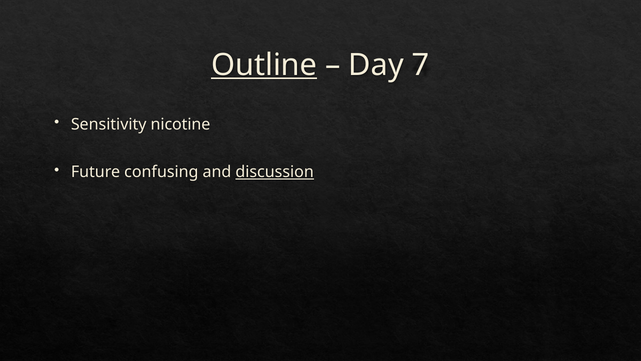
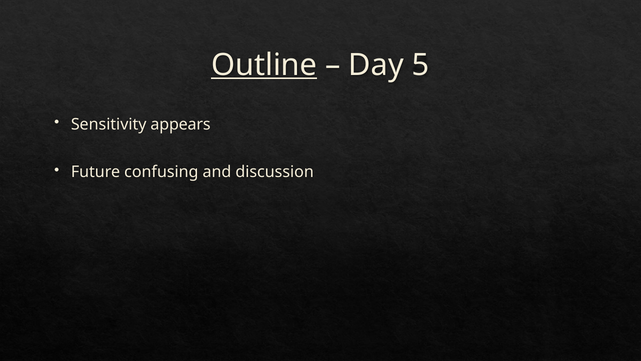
7: 7 -> 5
nicotine: nicotine -> appears
discussion underline: present -> none
